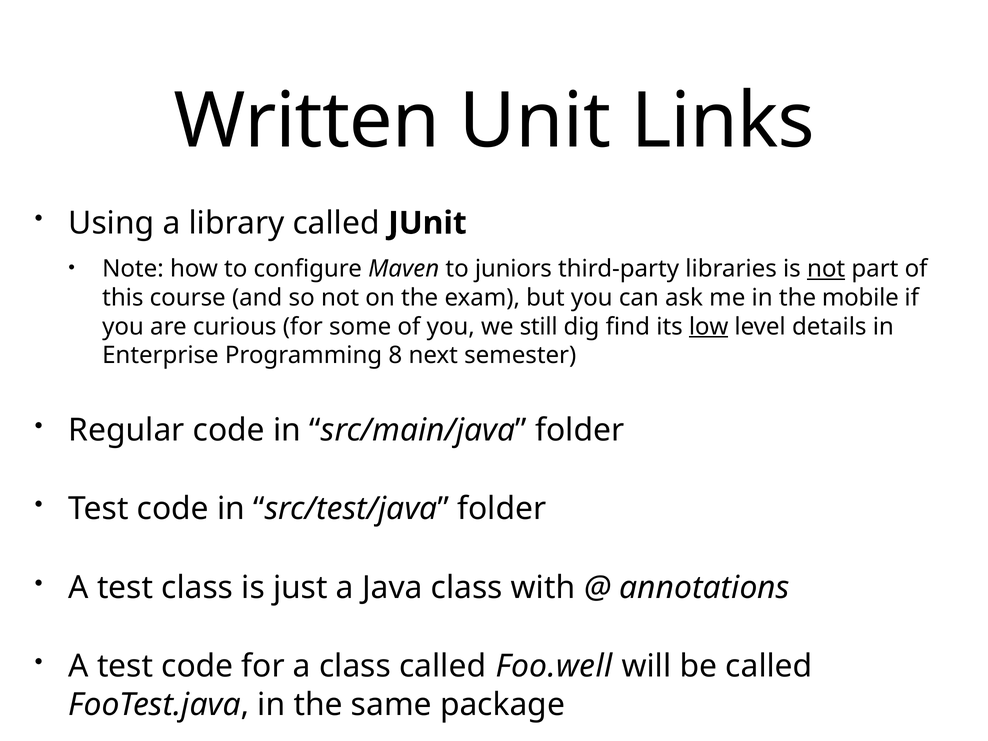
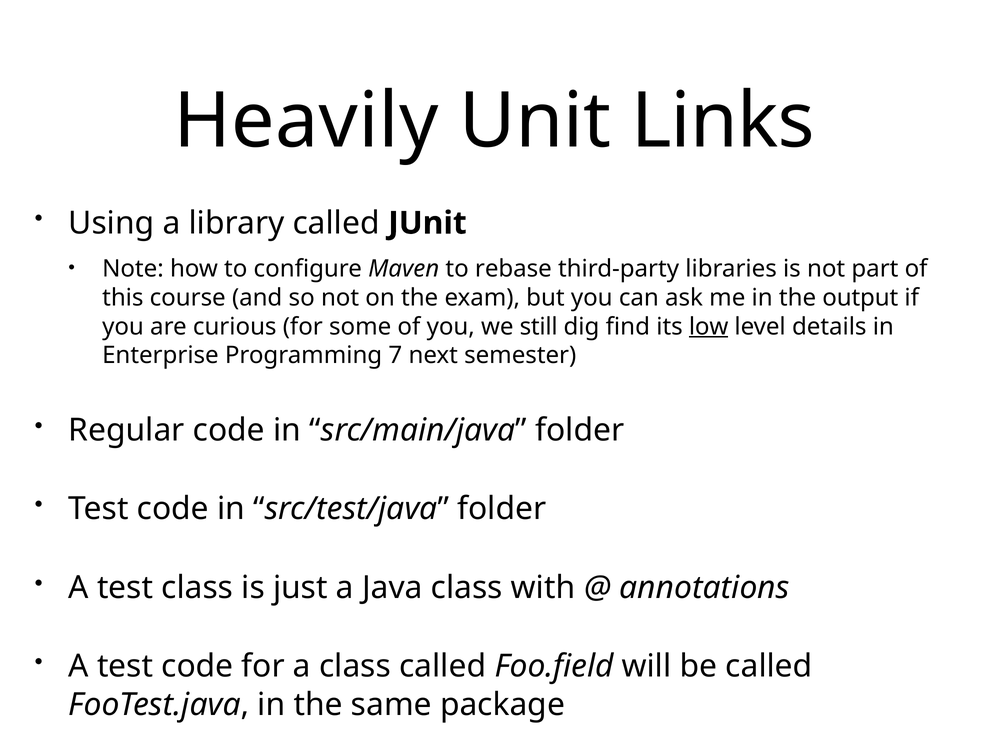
Written: Written -> Heavily
juniors: juniors -> rebase
not at (826, 269) underline: present -> none
mobile: mobile -> output
8: 8 -> 7
Foo.well: Foo.well -> Foo.field
